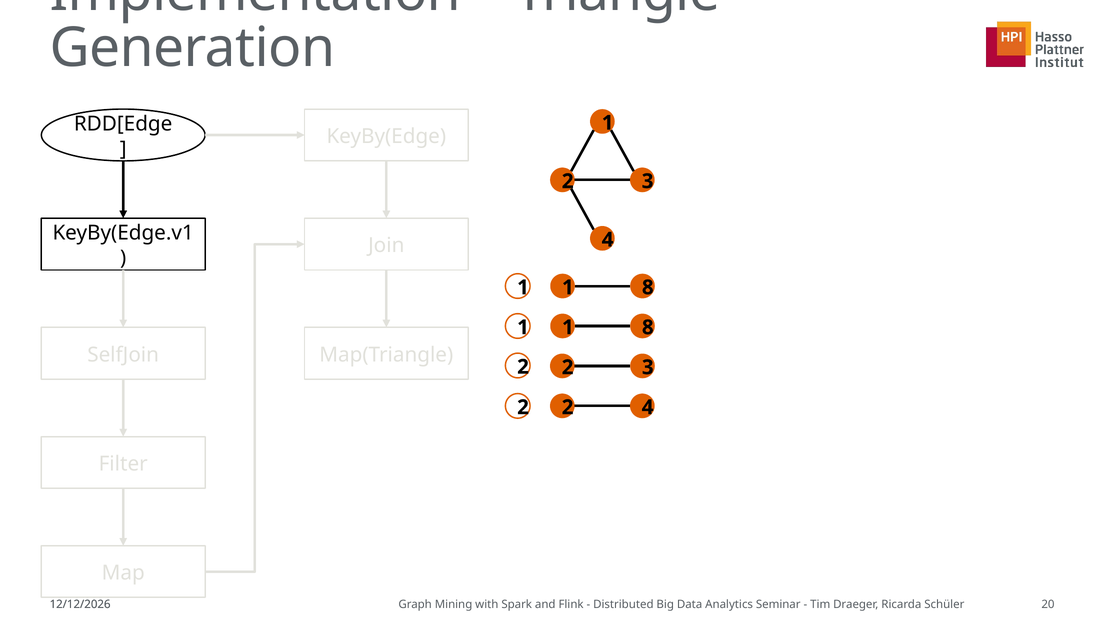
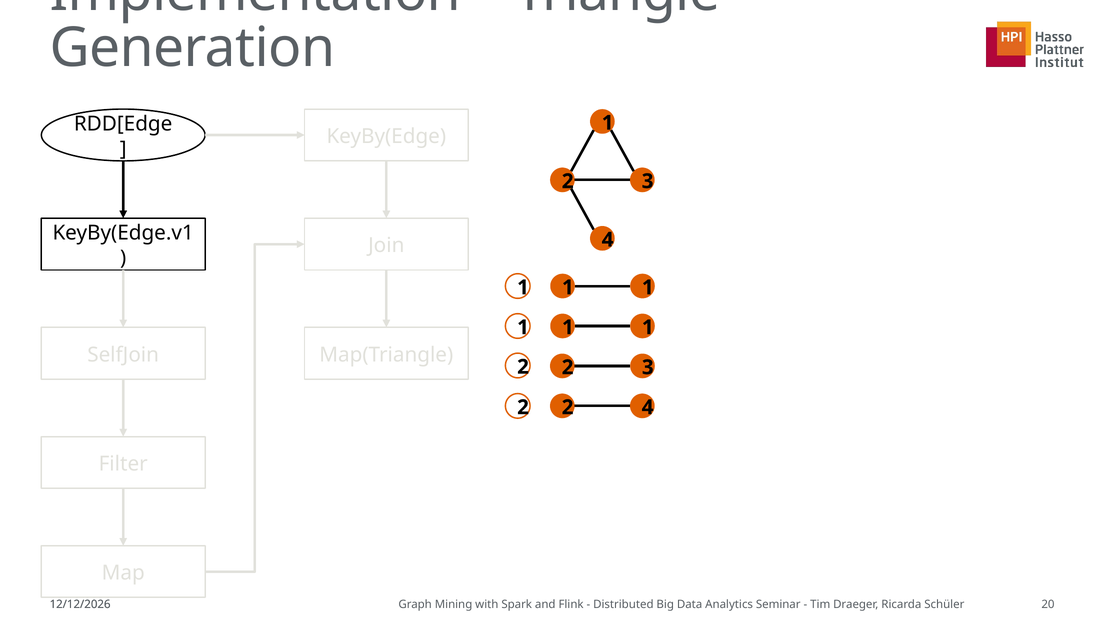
8 at (648, 287): 8 -> 1
8 at (648, 327): 8 -> 1
